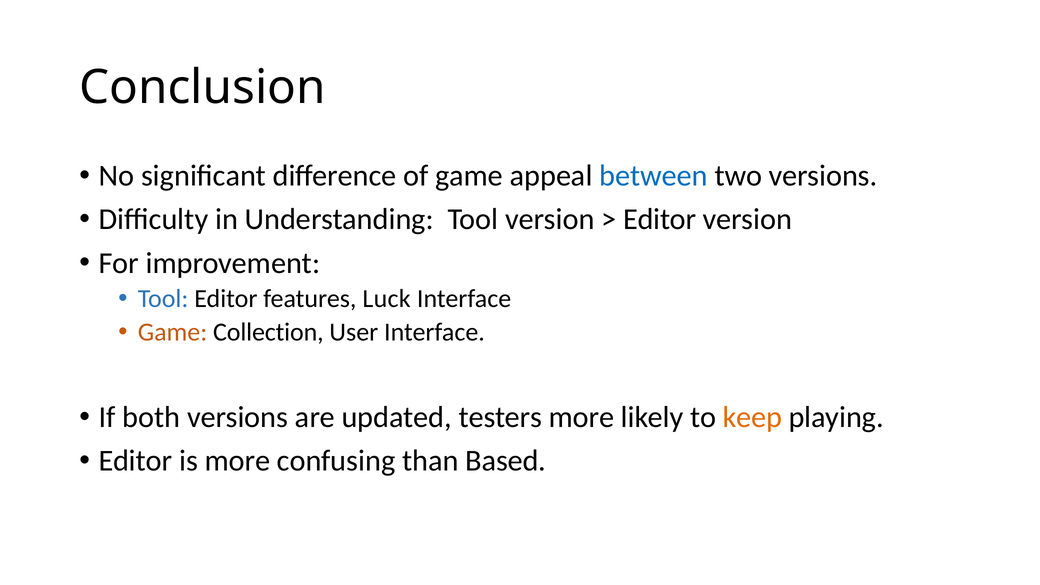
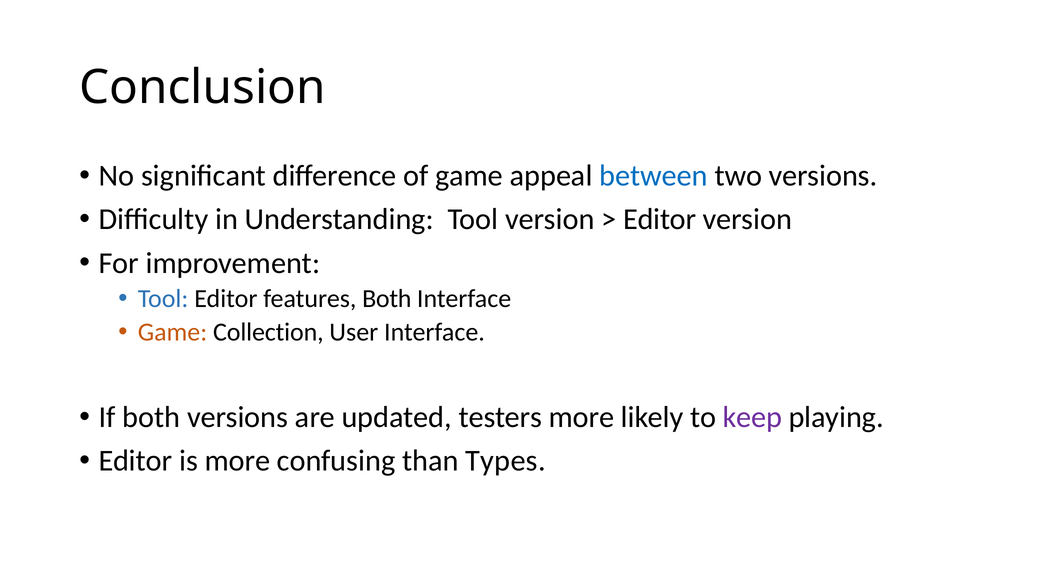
features Luck: Luck -> Both
keep colour: orange -> purple
Based: Based -> Types
